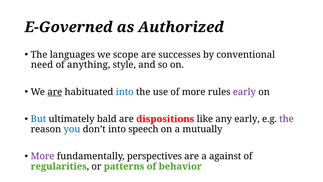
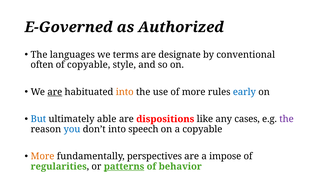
scope: scope -> terms
successes: successes -> designate
need: need -> often
of anything: anything -> copyable
into at (125, 92) colour: blue -> orange
early at (244, 92) colour: purple -> blue
bald: bald -> able
any early: early -> cases
a mutually: mutually -> copyable
More at (43, 156) colour: purple -> orange
against: against -> impose
patterns underline: none -> present
